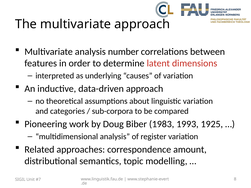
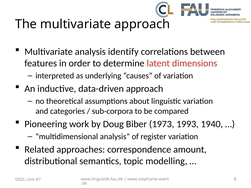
number: number -> identify
1983: 1983 -> 1973
1925: 1925 -> 1940
